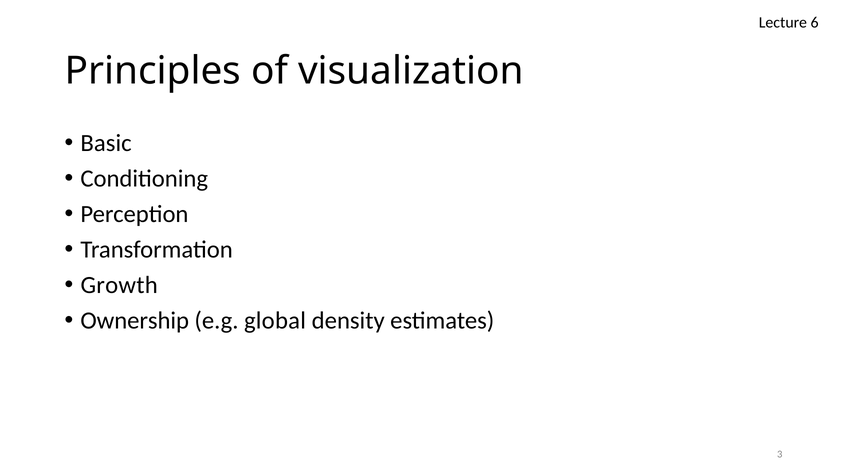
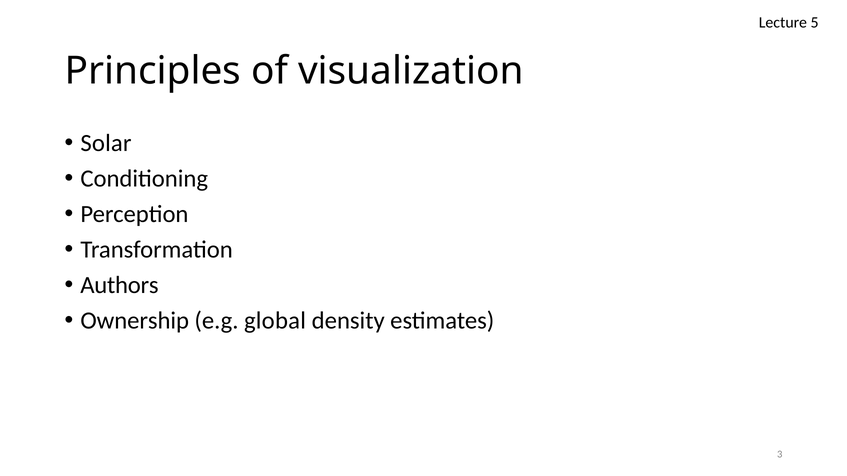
6: 6 -> 5
Basic: Basic -> Solar
Growth: Growth -> Authors
